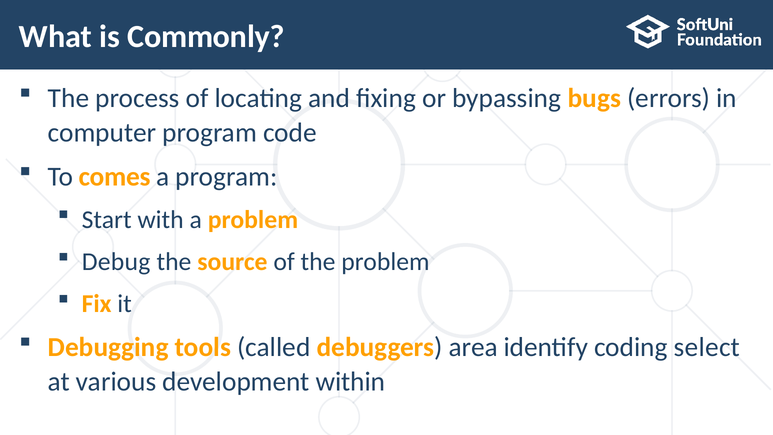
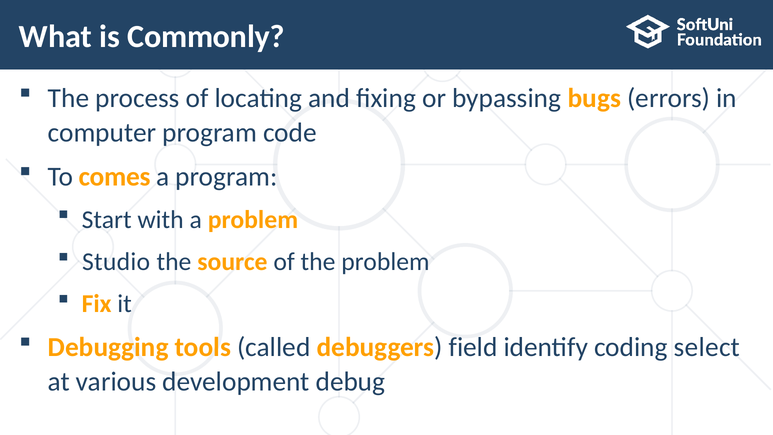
Debug: Debug -> Studio
area: area -> field
within: within -> debug
